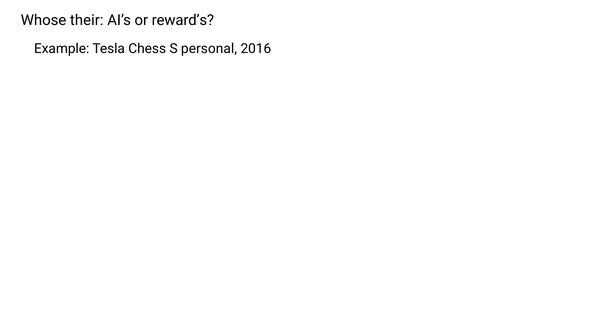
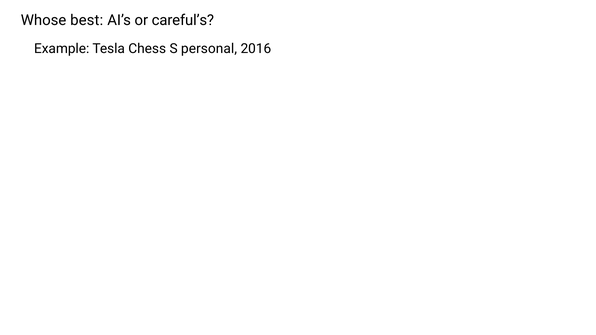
their: their -> best
reward’s: reward’s -> careful’s
